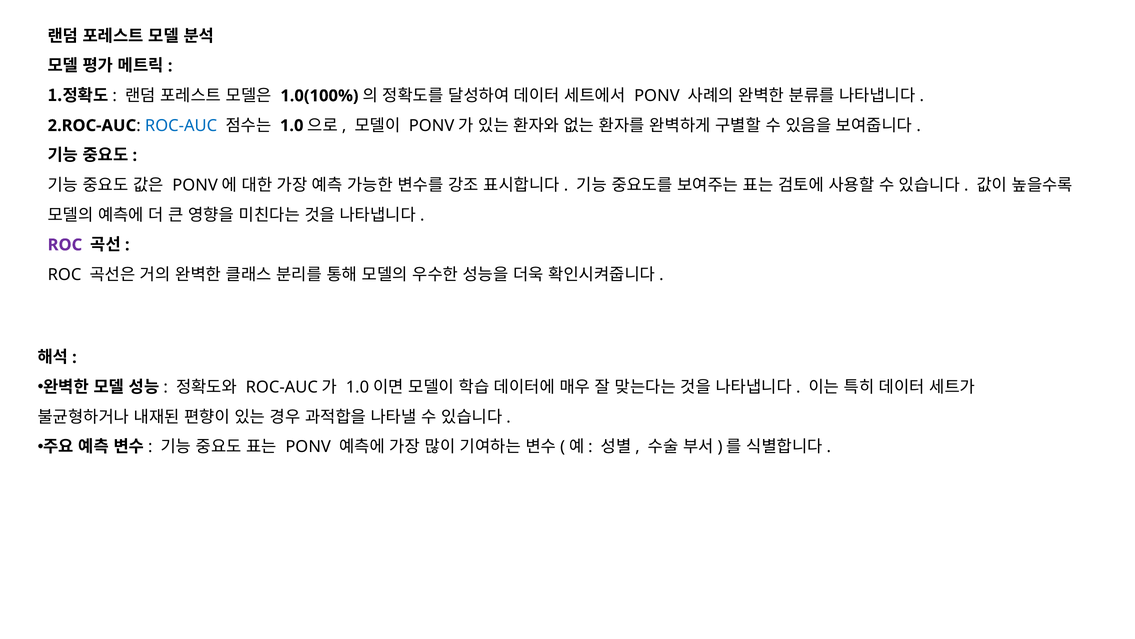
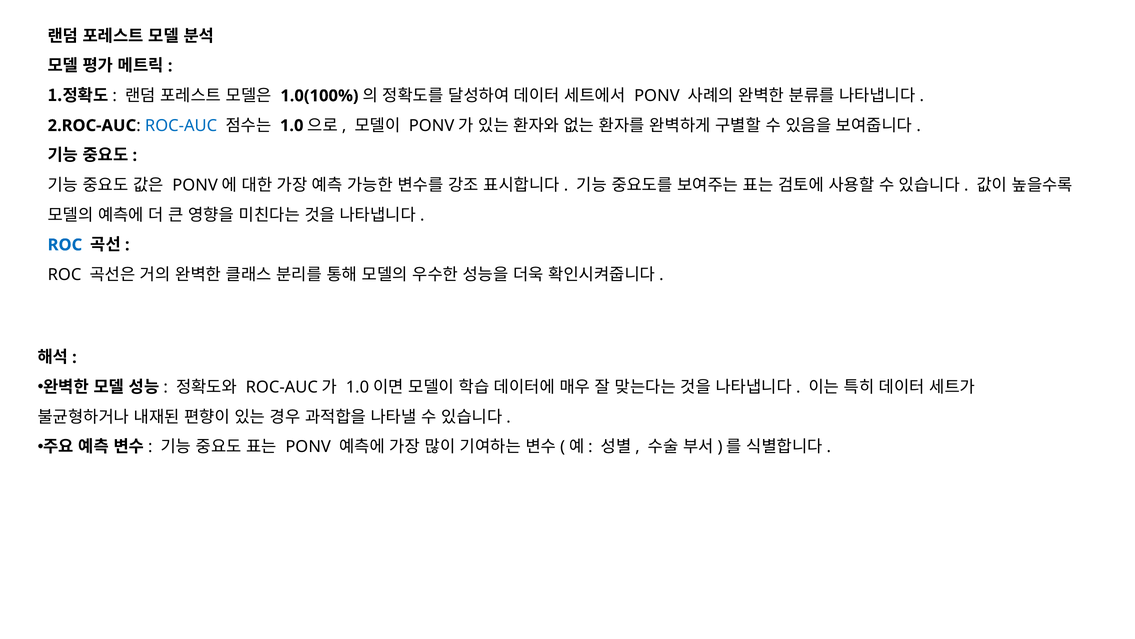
ROC at (65, 245) colour: purple -> blue
